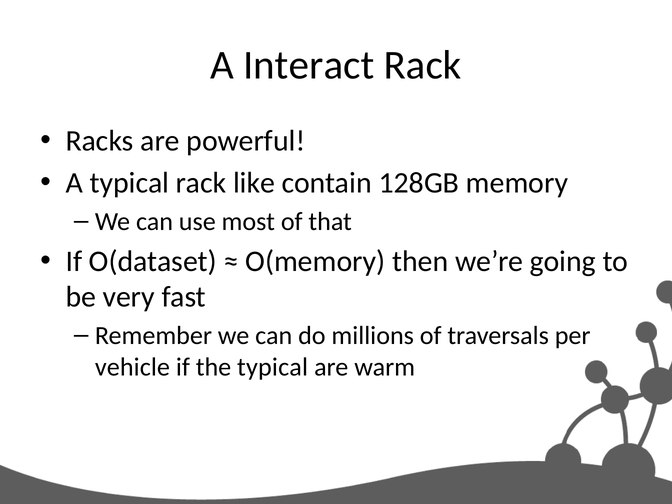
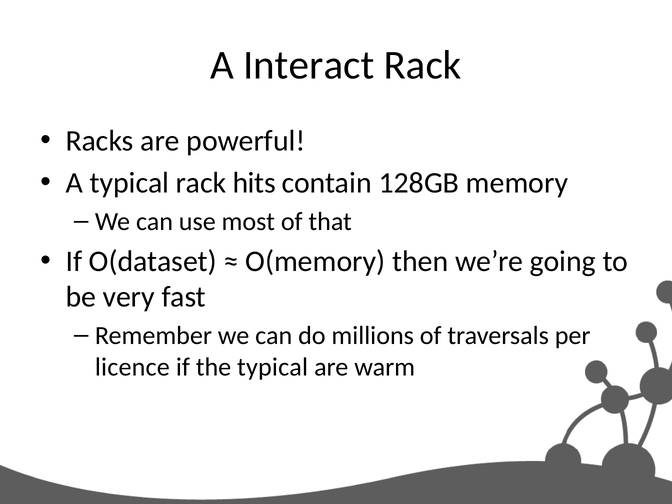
like: like -> hits
vehicle: vehicle -> licence
